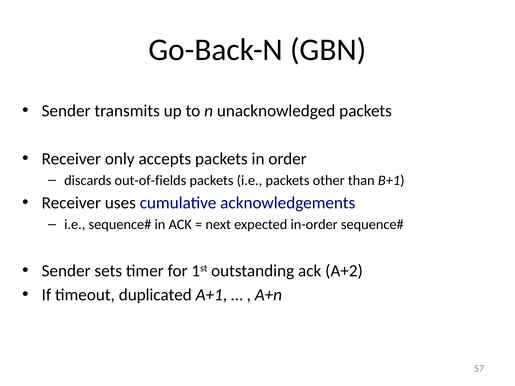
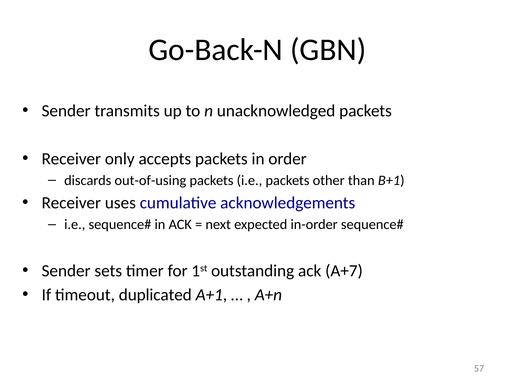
out-of-fields: out-of-fields -> out-of-using
A+2: A+2 -> A+7
